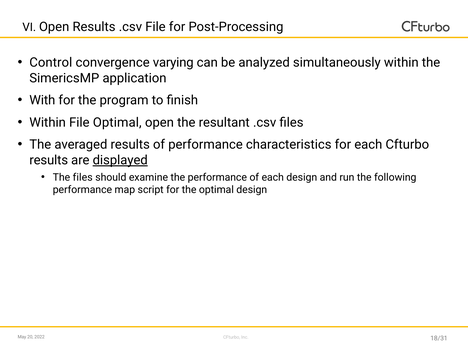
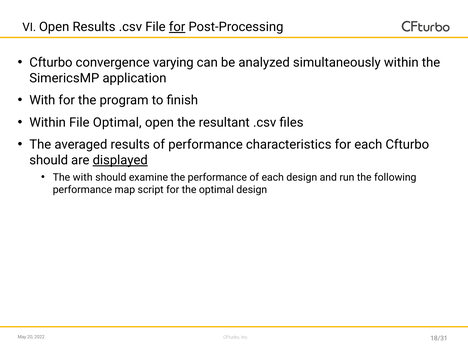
for at (177, 27) underline: none -> present
Control at (51, 63): Control -> Cfturbo
results at (49, 160): results -> should
The files: files -> with
